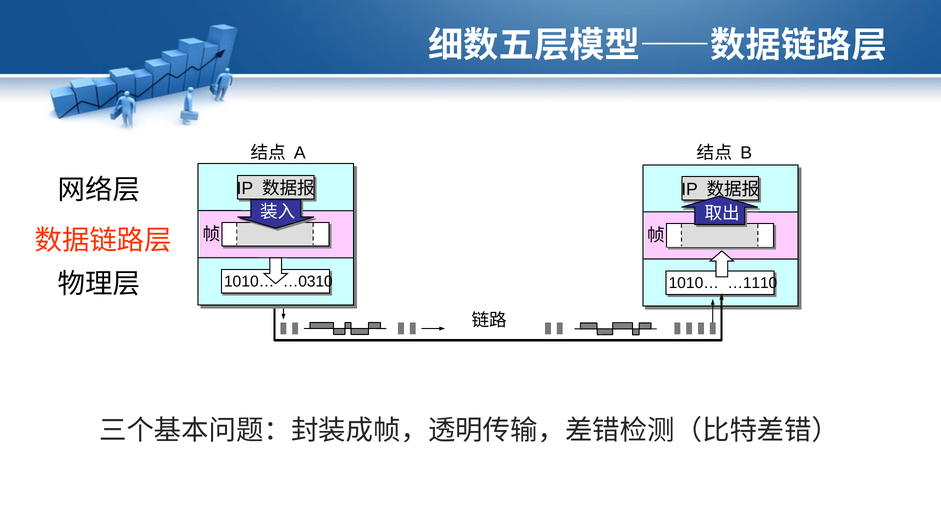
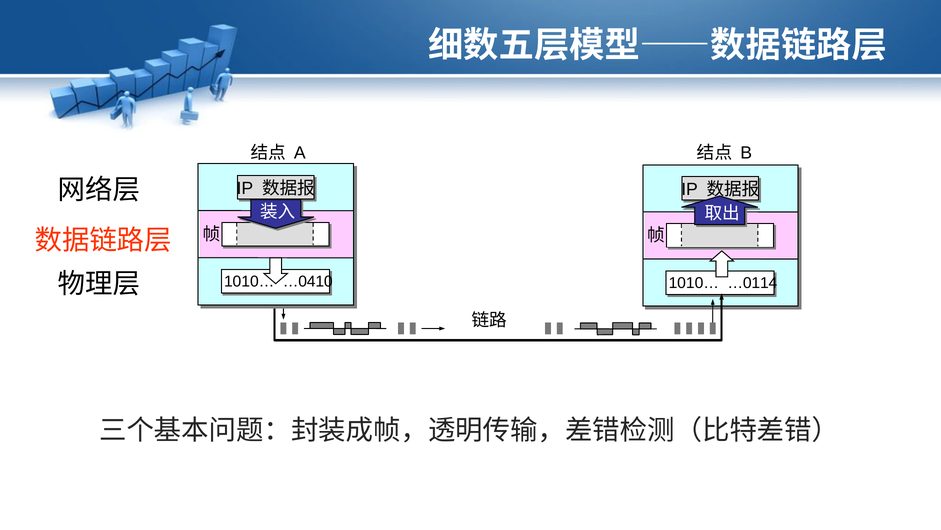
…0310: …0310 -> …0410
…1110: …1110 -> …0114
